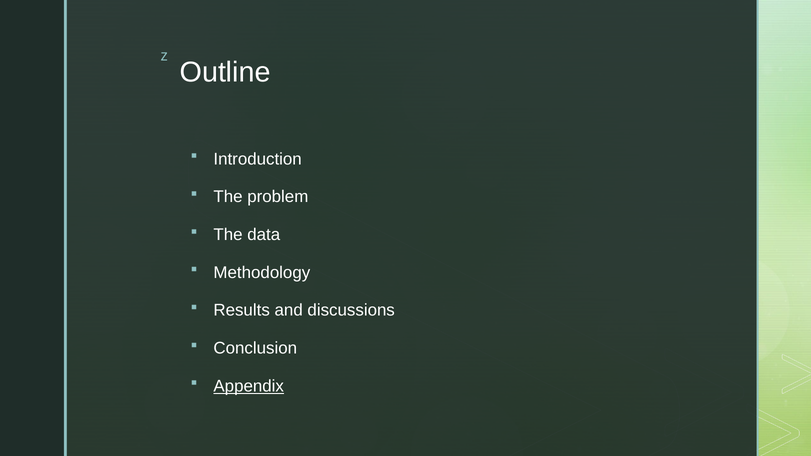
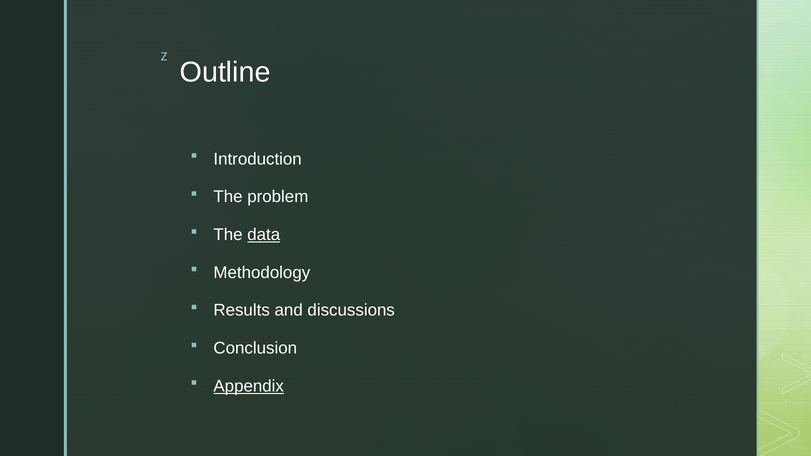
data underline: none -> present
